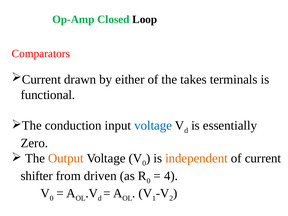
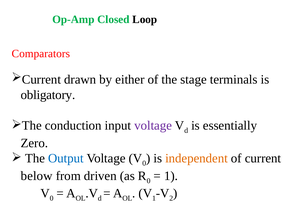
takes: takes -> stage
functional: functional -> obligatory
voltage at (153, 126) colour: blue -> purple
Output colour: orange -> blue
shifter: shifter -> below
4 at (171, 176): 4 -> 1
